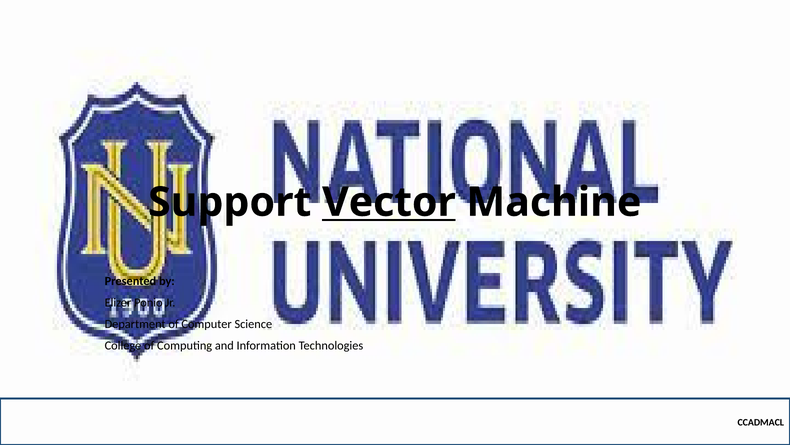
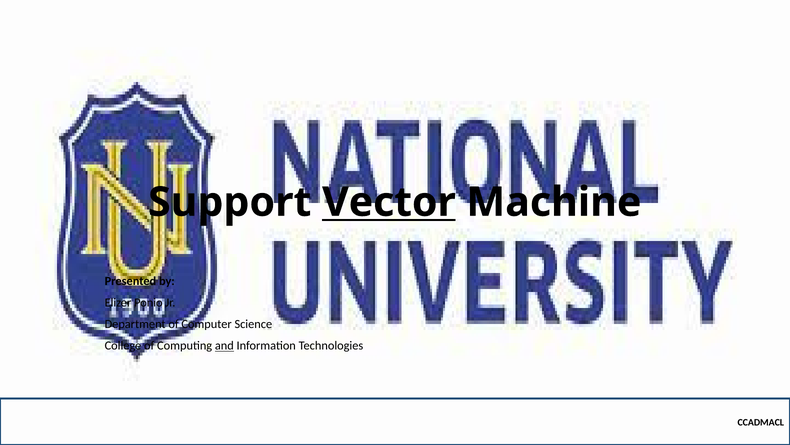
and underline: none -> present
